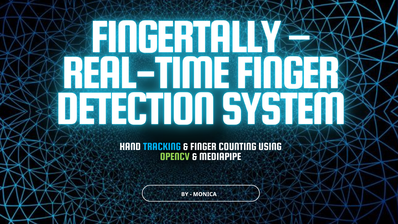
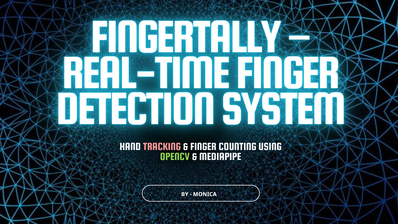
TRACKING colour: light blue -> pink
